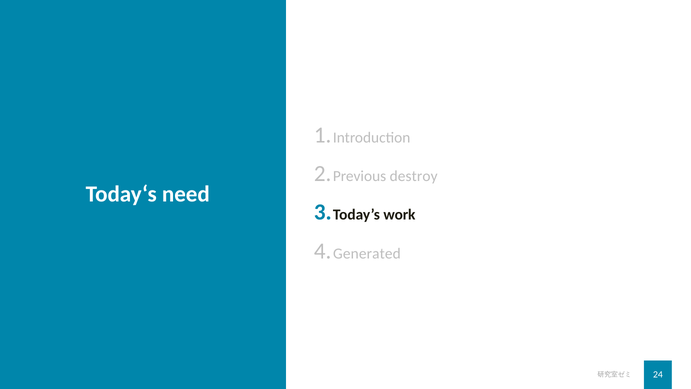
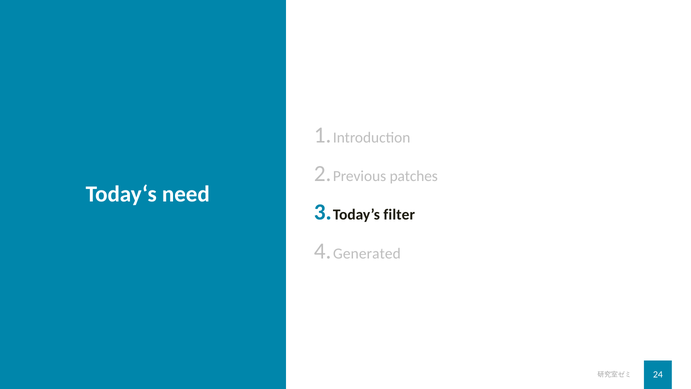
destroy: destroy -> patches
work: work -> filter
